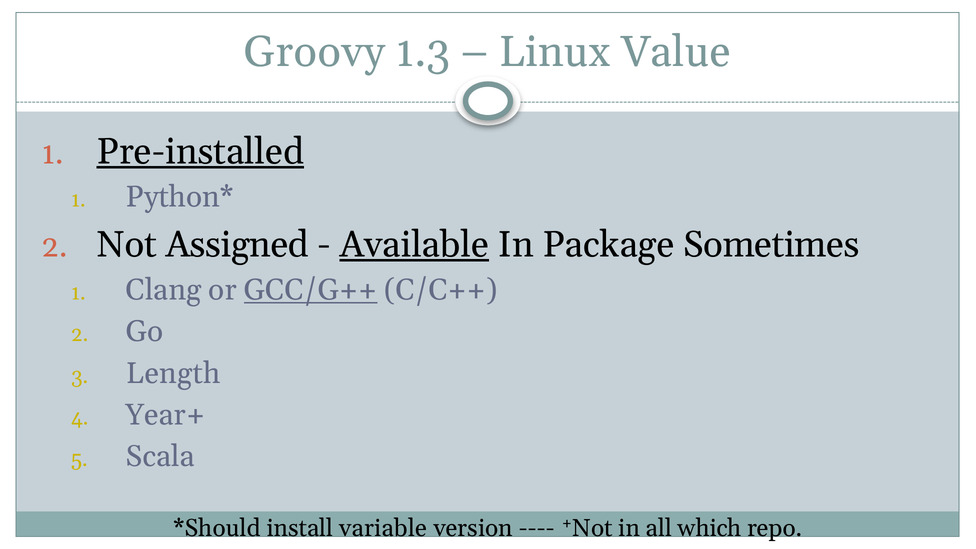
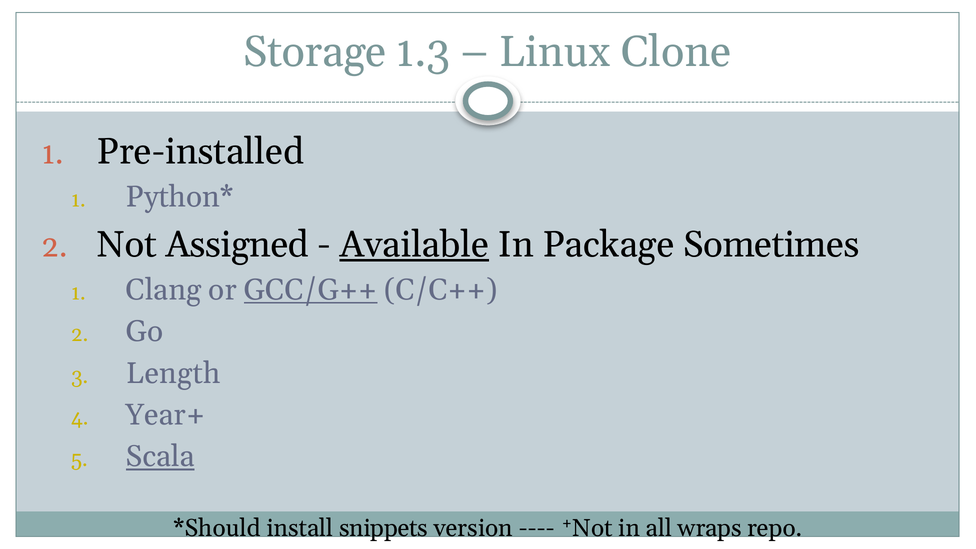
Groovy: Groovy -> Storage
Value: Value -> Clone
Pre-installed underline: present -> none
Scala underline: none -> present
variable: variable -> snippets
which: which -> wraps
